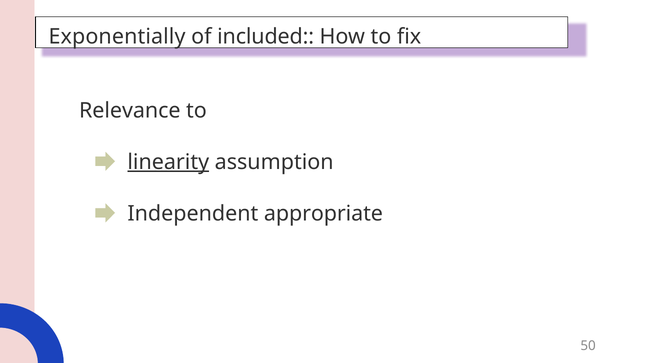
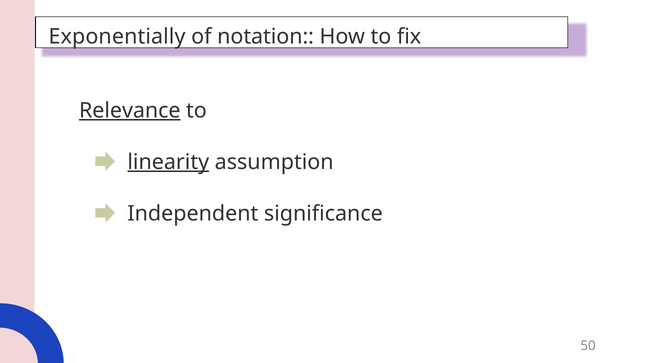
included: included -> notation
Relevance underline: none -> present
appropriate: appropriate -> significance
